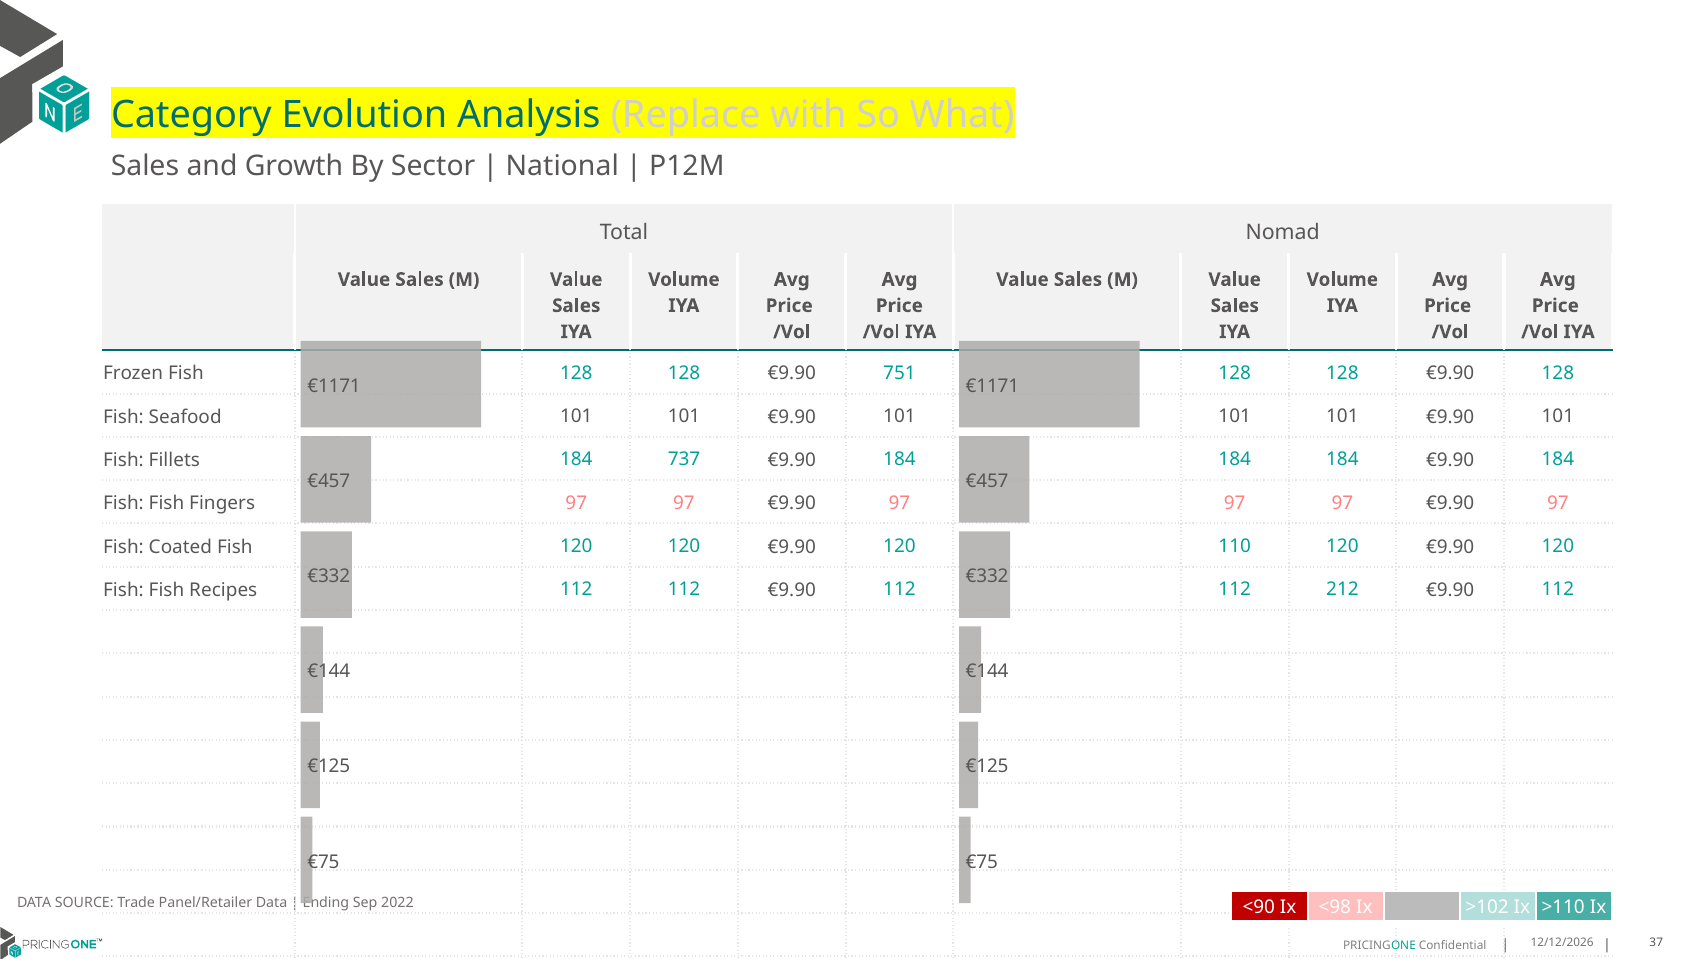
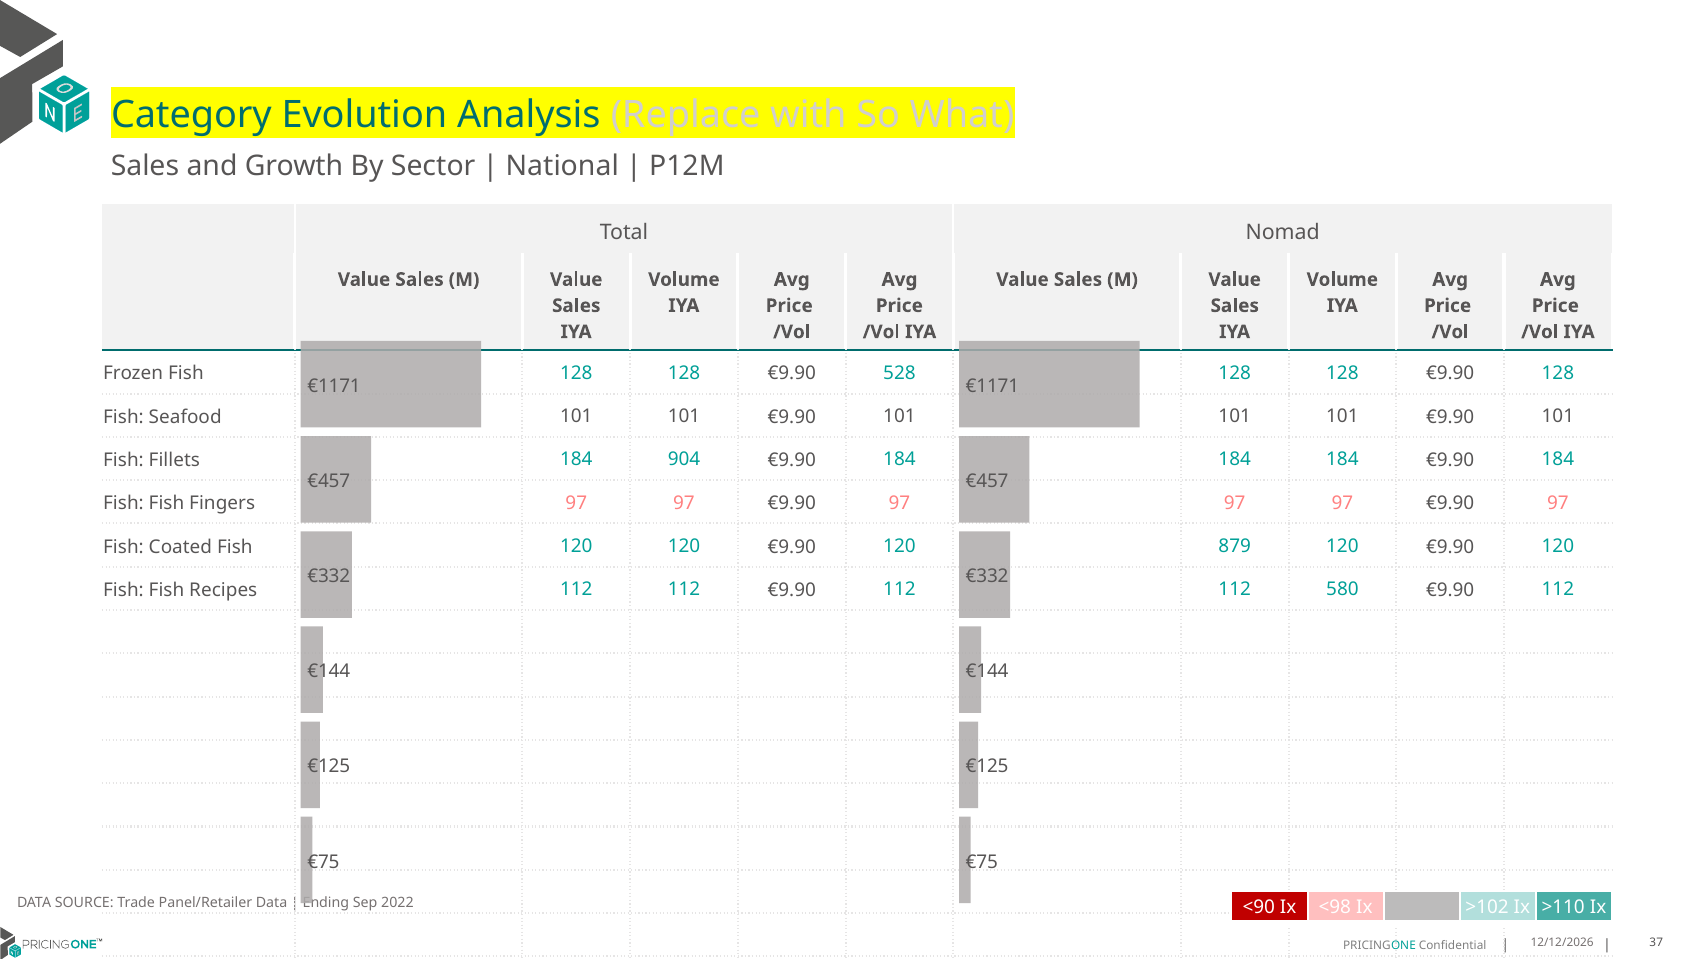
751: 751 -> 528
737: 737 -> 904
110: 110 -> 879
212: 212 -> 580
